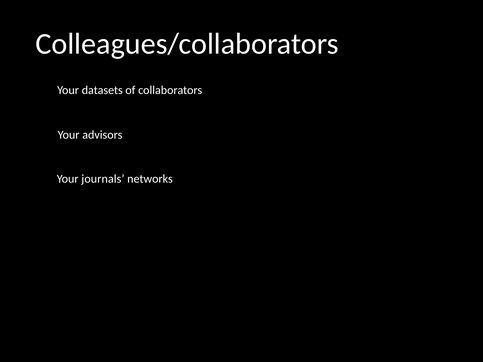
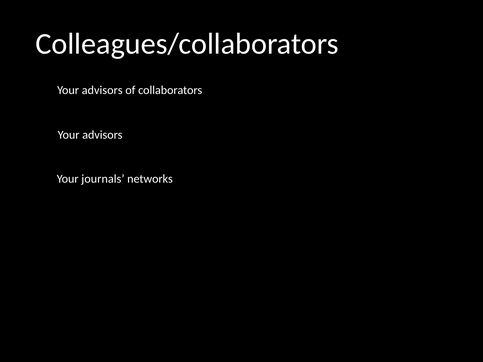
datasets at (102, 90): datasets -> advisors
